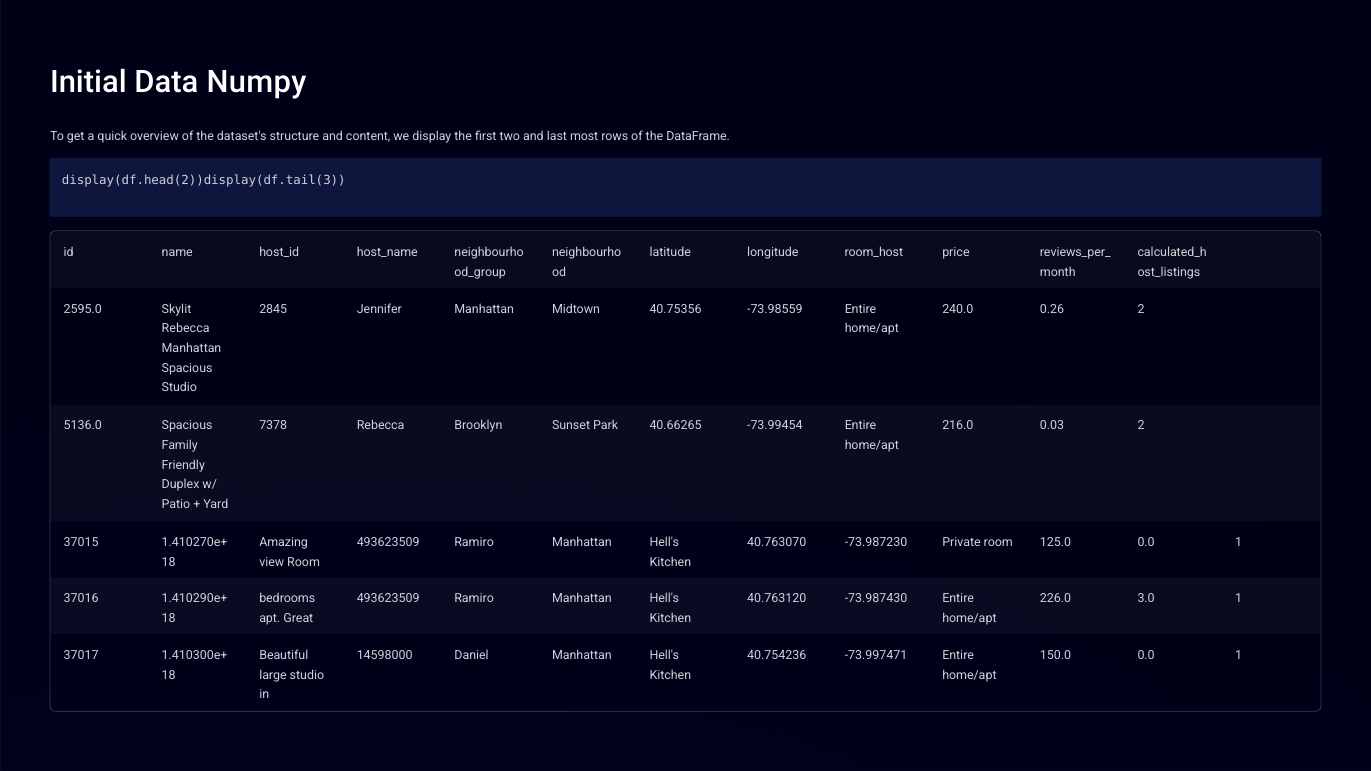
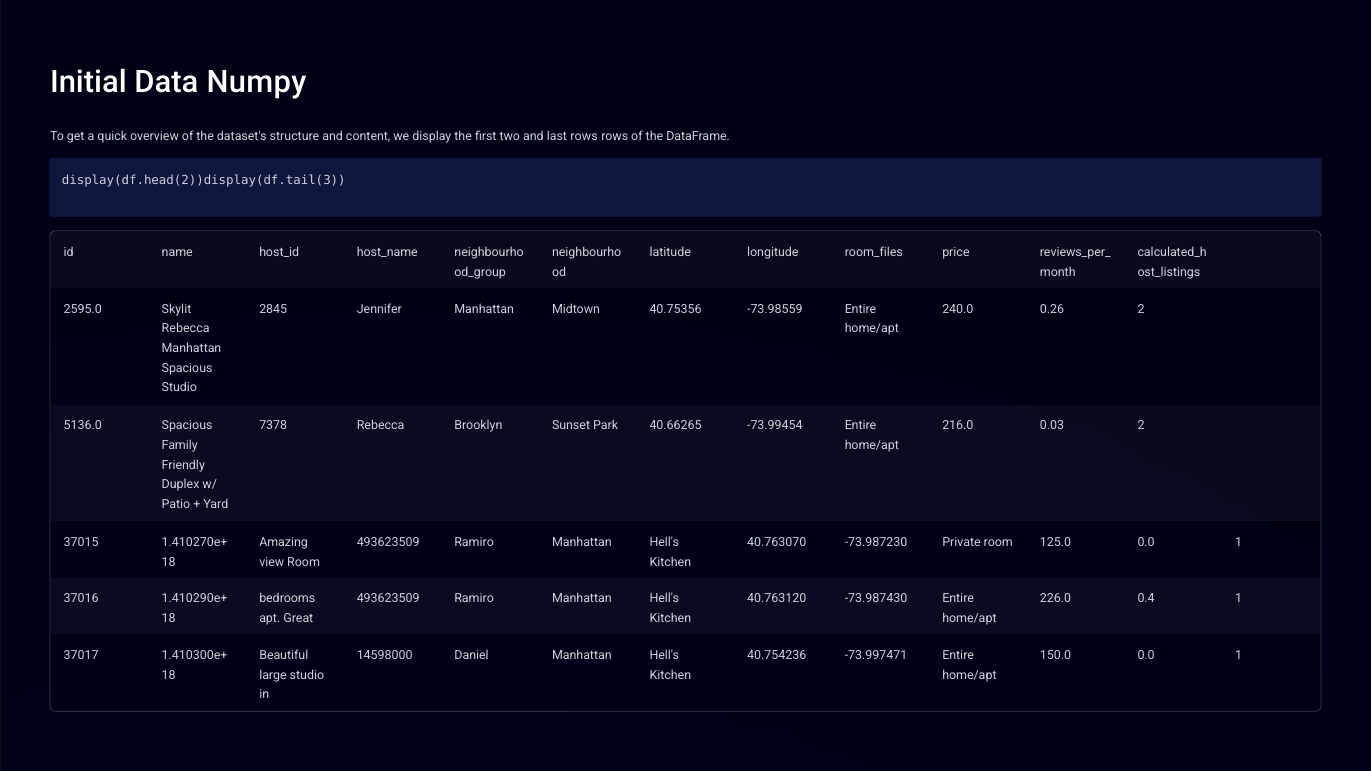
last most: most -> rows
room_host: room_host -> room_files
3.0: 3.0 -> 0.4
